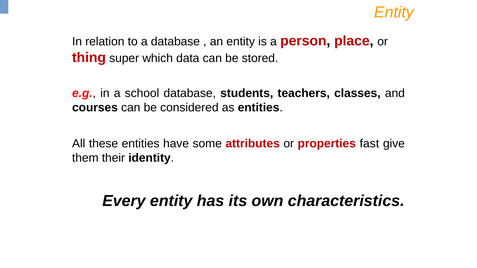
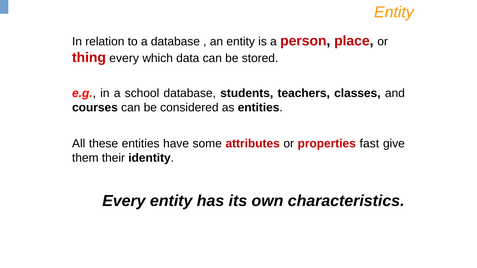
thing super: super -> every
